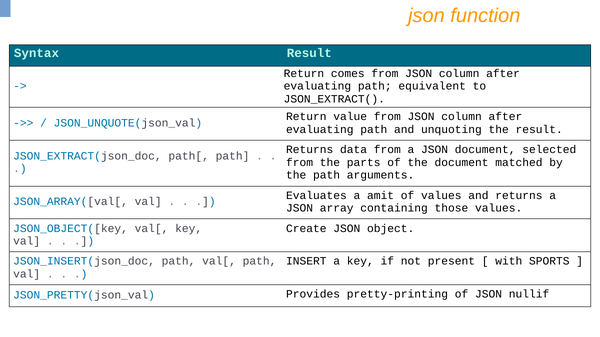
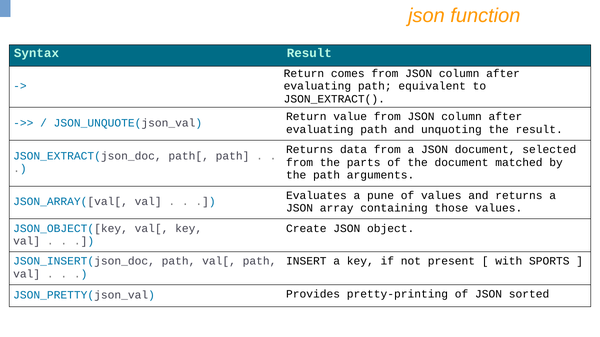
amit: amit -> pune
nullif: nullif -> sorted
